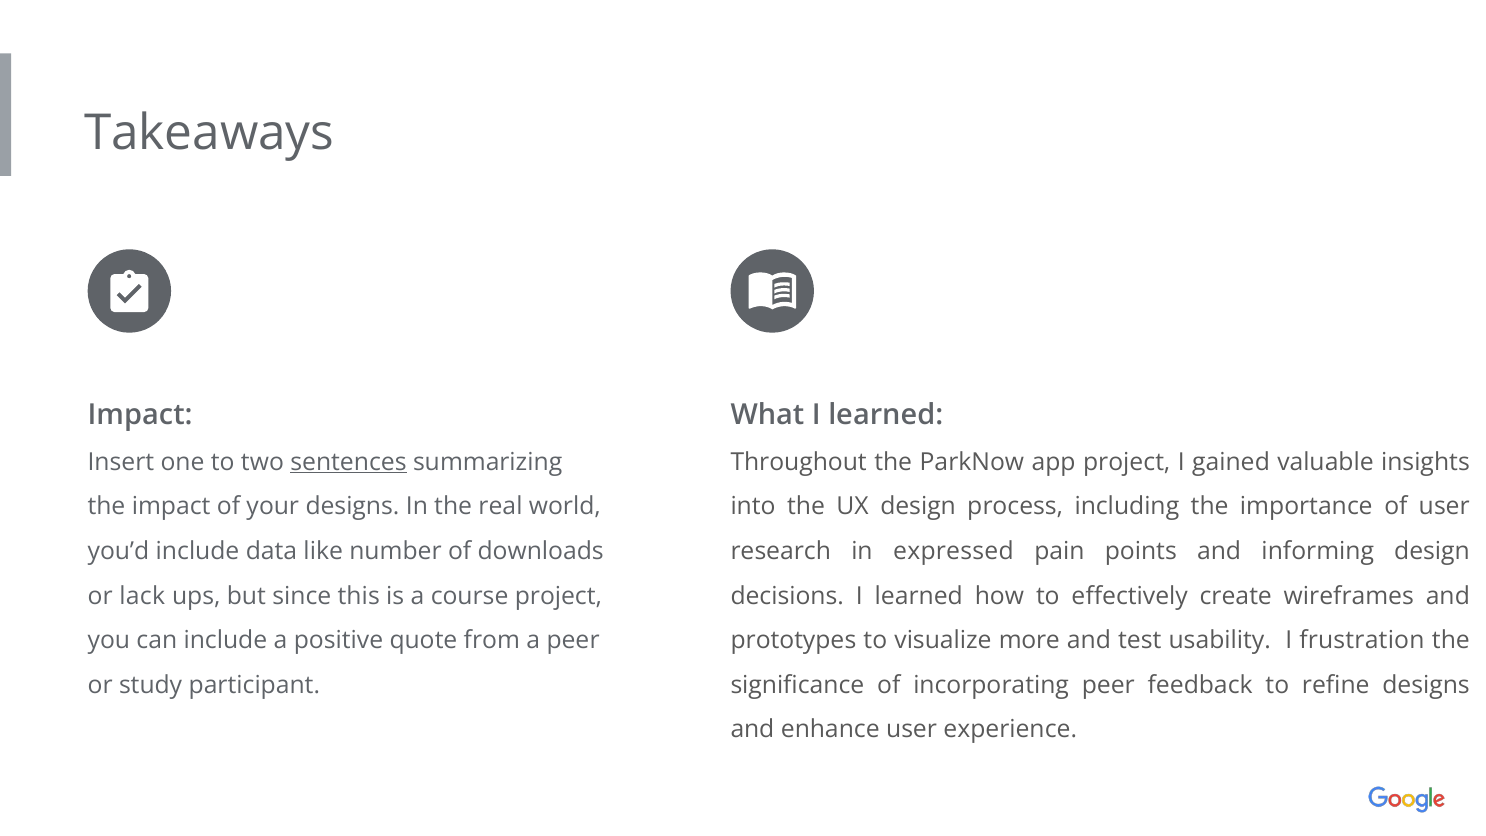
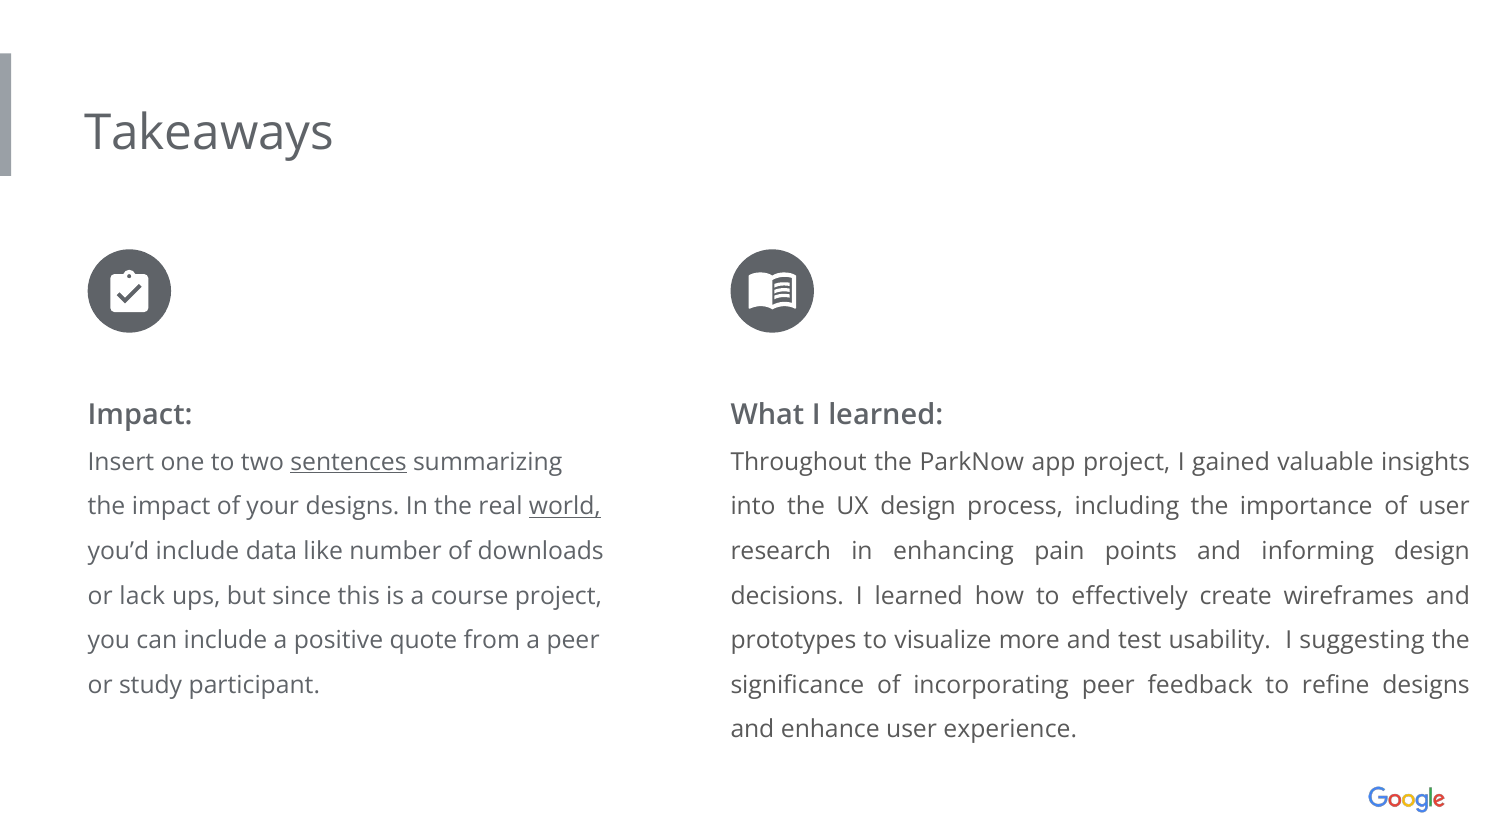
world underline: none -> present
expressed: expressed -> enhancing
frustration: frustration -> suggesting
